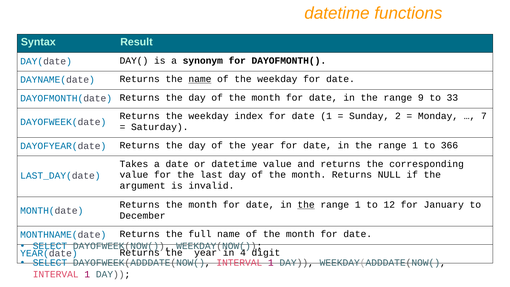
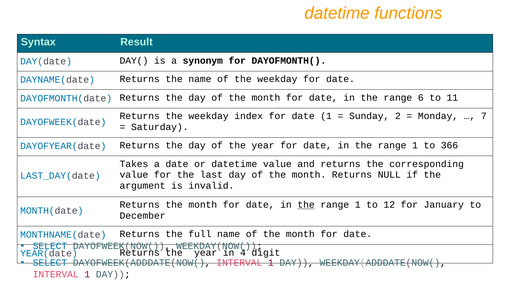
name at (200, 79) underline: present -> none
9: 9 -> 6
33: 33 -> 11
